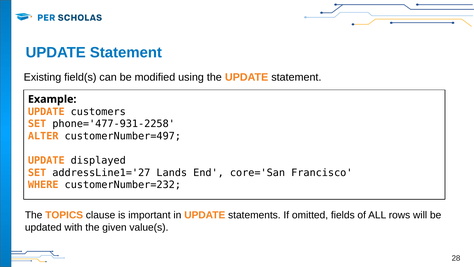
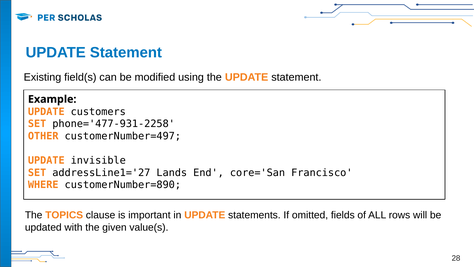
ALTER: ALTER -> OTHER
displayed: displayed -> invisible
customerNumber=232: customerNumber=232 -> customerNumber=890
